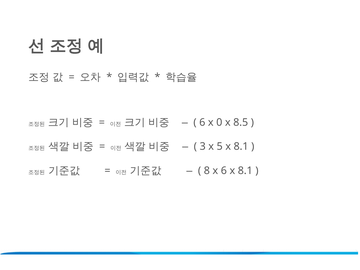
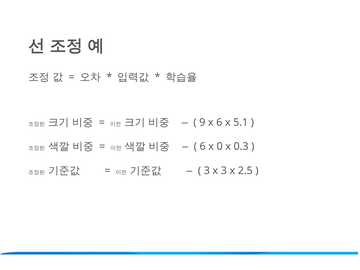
6 at (202, 122): 6 -> 9
x 0: 0 -> 6
8.5: 8.5 -> 5.1
3 at (203, 146): 3 -> 6
5: 5 -> 0
8.1 at (241, 146): 8.1 -> 0.3
8 at (207, 171): 8 -> 3
x 6: 6 -> 3
8.1 at (245, 171): 8.1 -> 2.5
